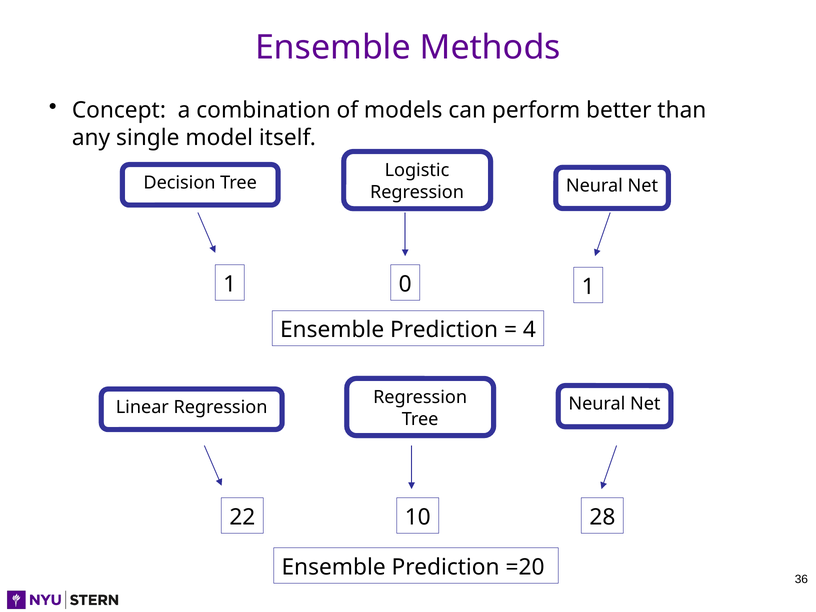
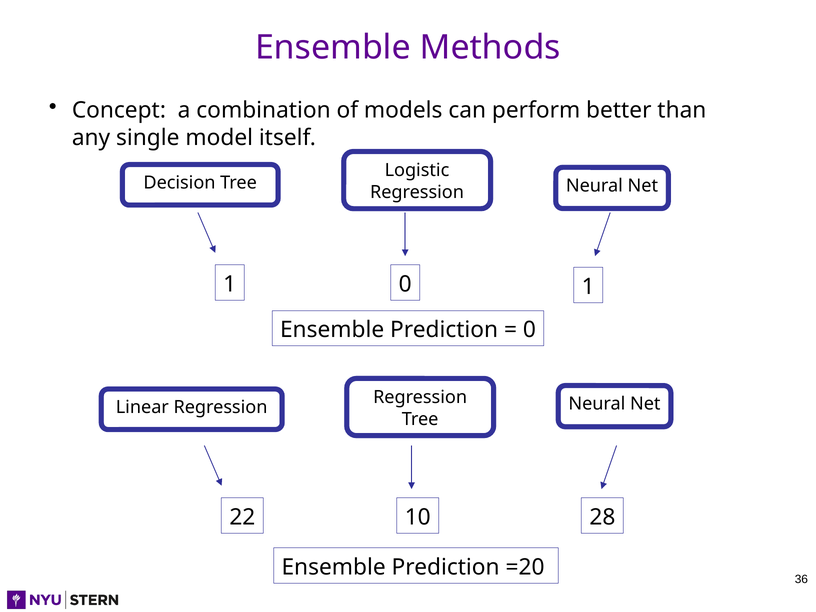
4 at (529, 330): 4 -> 0
